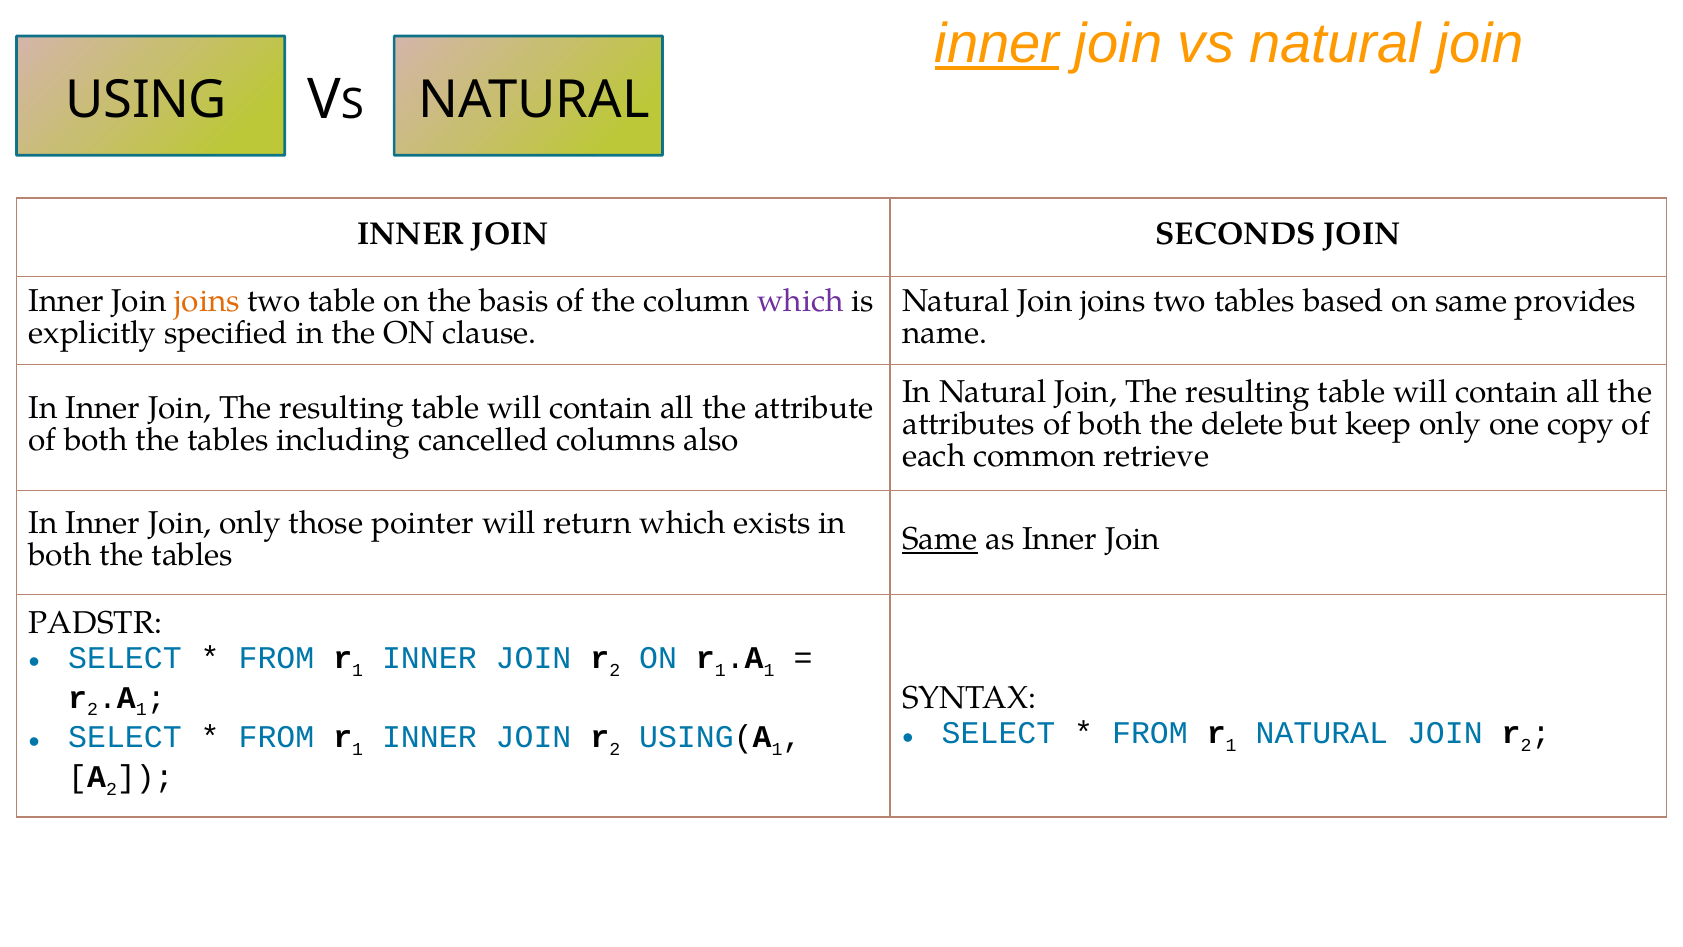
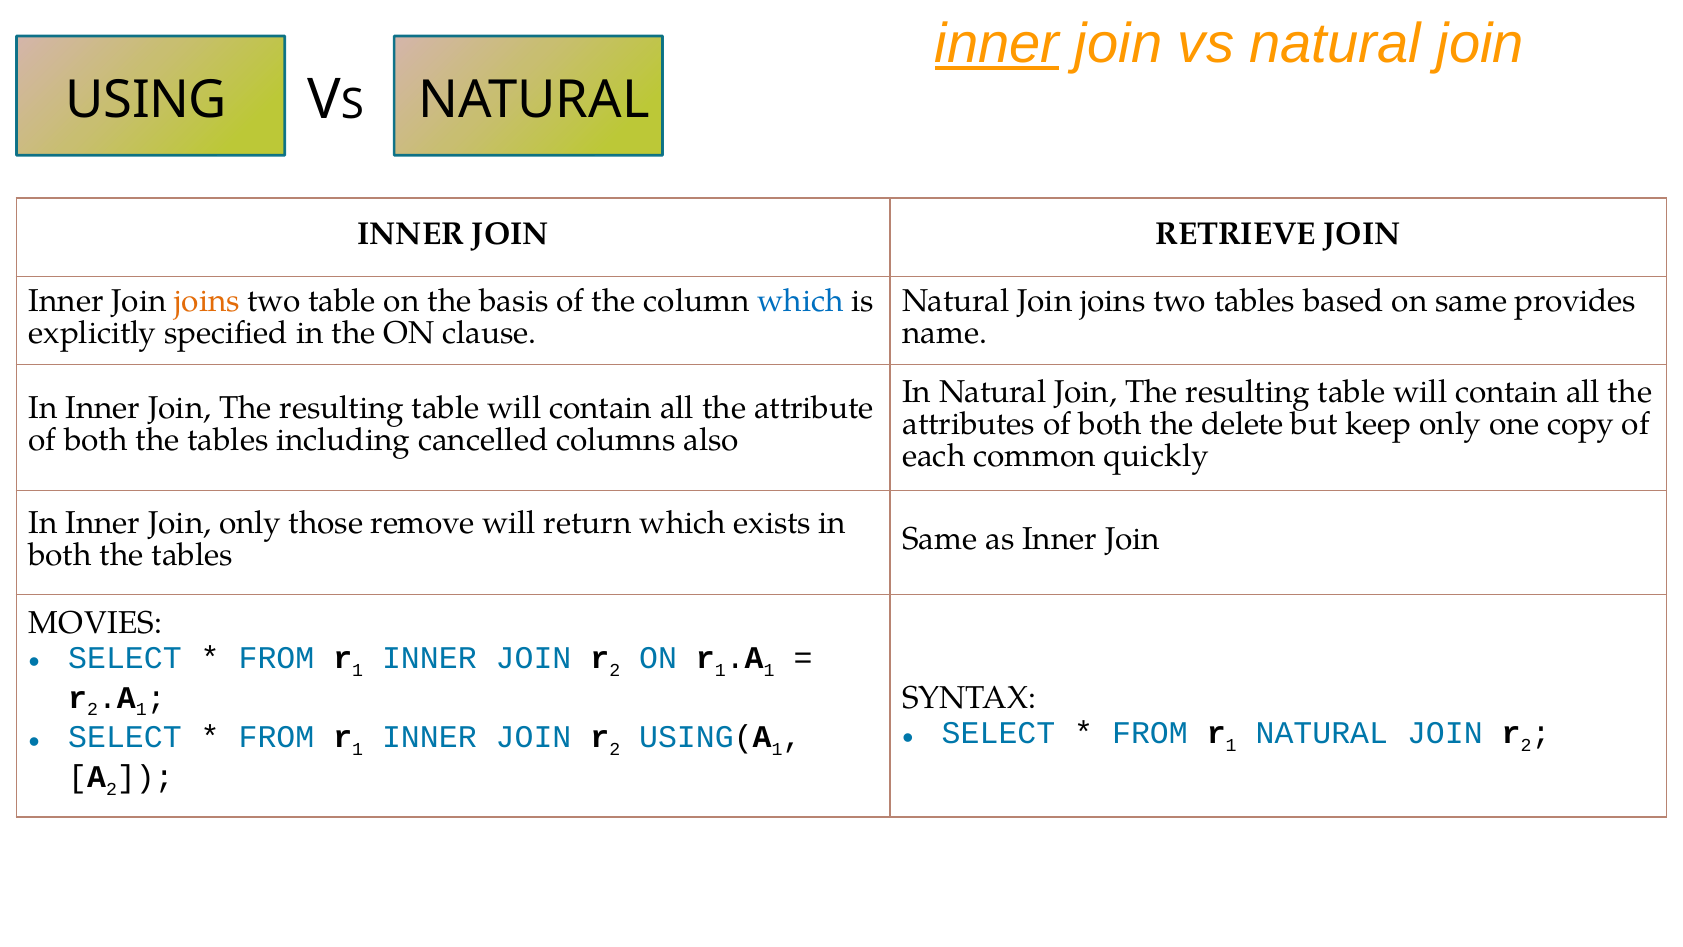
SECONDS: SECONDS -> RETRIEVE
which at (800, 301) colour: purple -> blue
retrieve: retrieve -> quickly
pointer: pointer -> remove
Same at (940, 539) underline: present -> none
PADSTR: PADSTR -> MOVIES
